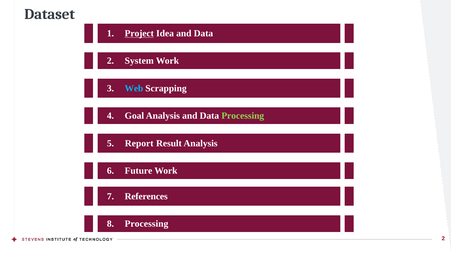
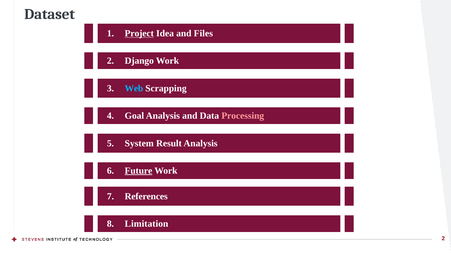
Idea and Data: Data -> Files
System: System -> Django
Processing at (243, 116) colour: light green -> pink
Report: Report -> System
Future underline: none -> present
8 Processing: Processing -> Limitation
